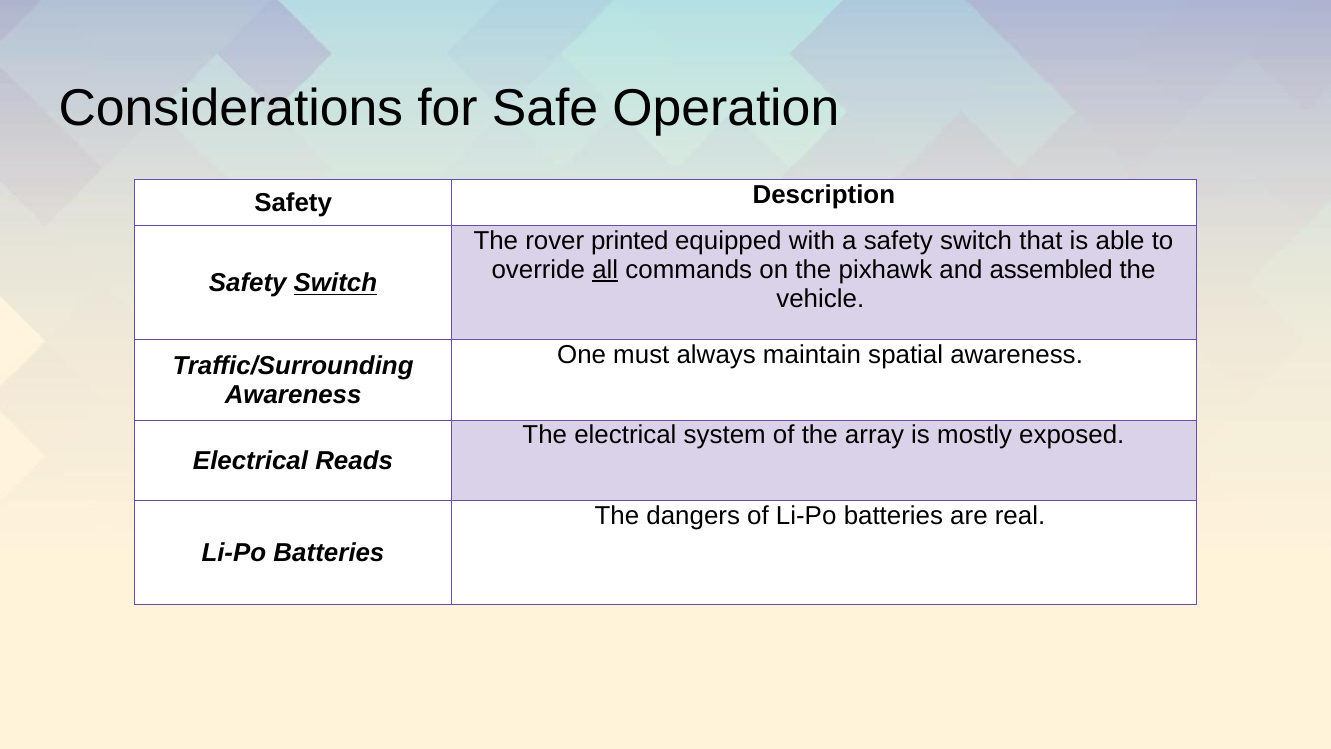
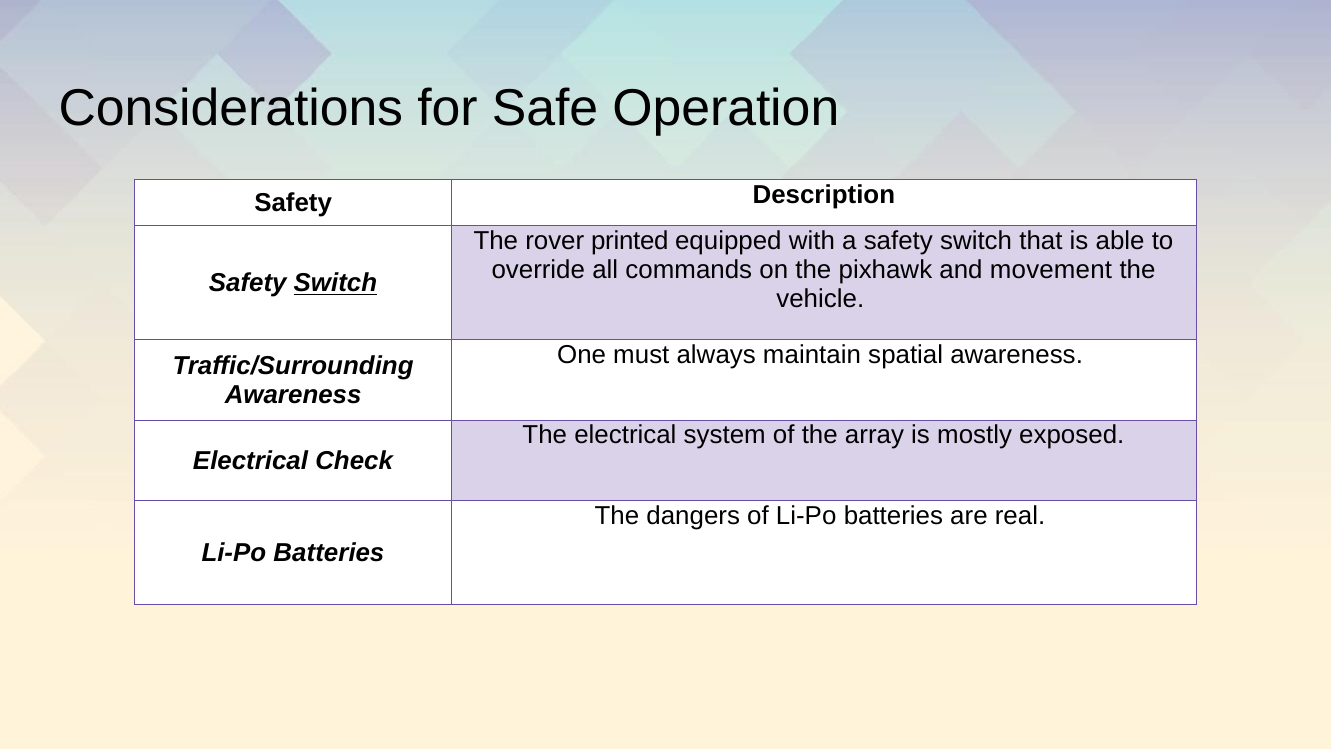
all underline: present -> none
assembled: assembled -> movement
Reads: Reads -> Check
